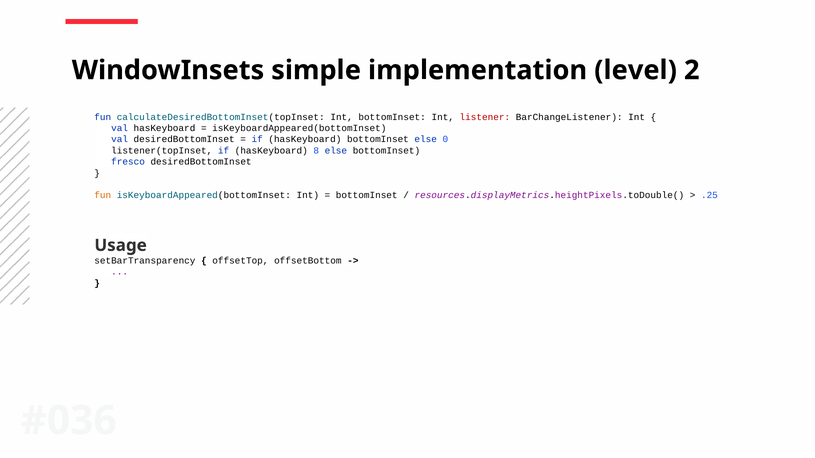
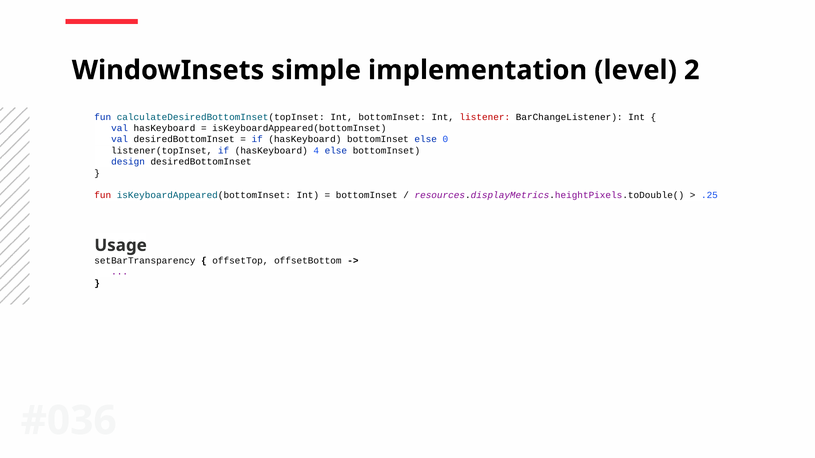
8: 8 -> 4
fresco: fresco -> design
fun at (103, 196) colour: orange -> red
